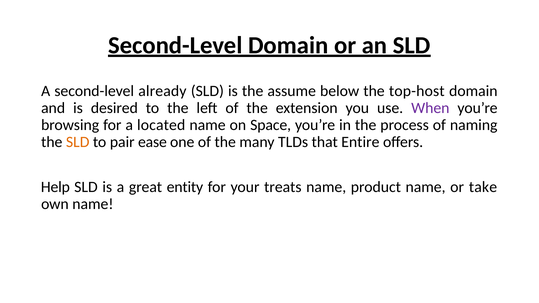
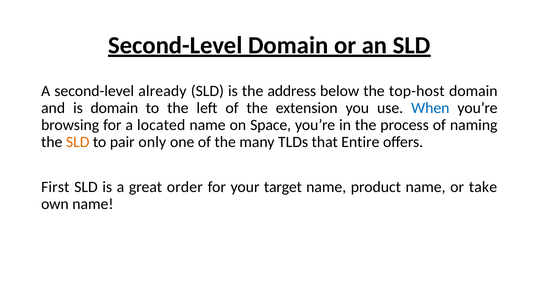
assume: assume -> address
is desired: desired -> domain
When colour: purple -> blue
ease: ease -> only
Help: Help -> First
entity: entity -> order
treats: treats -> target
